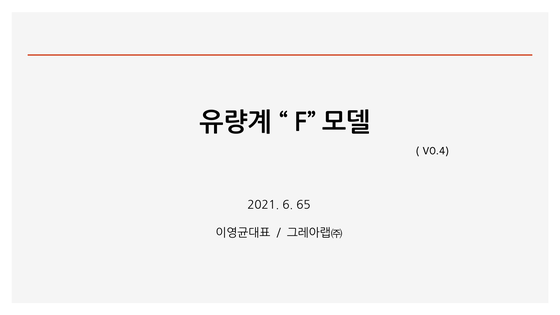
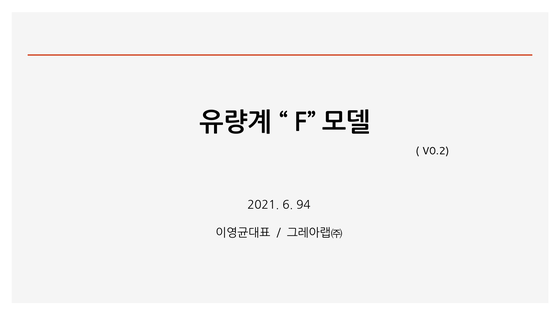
V0.4: V0.4 -> V0.2
65: 65 -> 94
